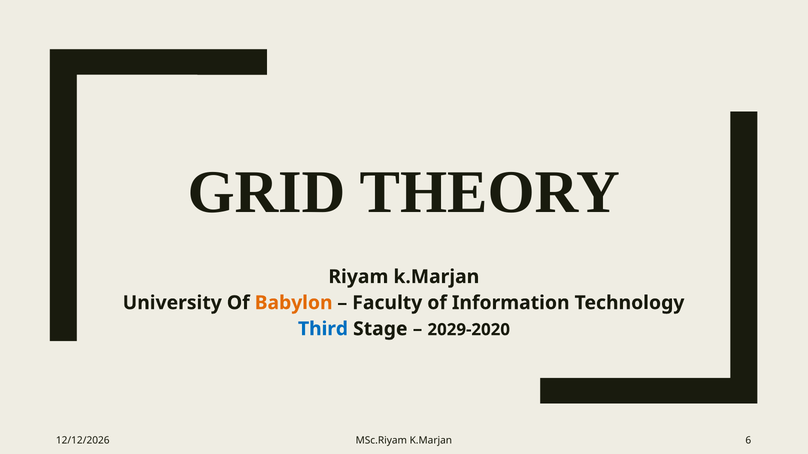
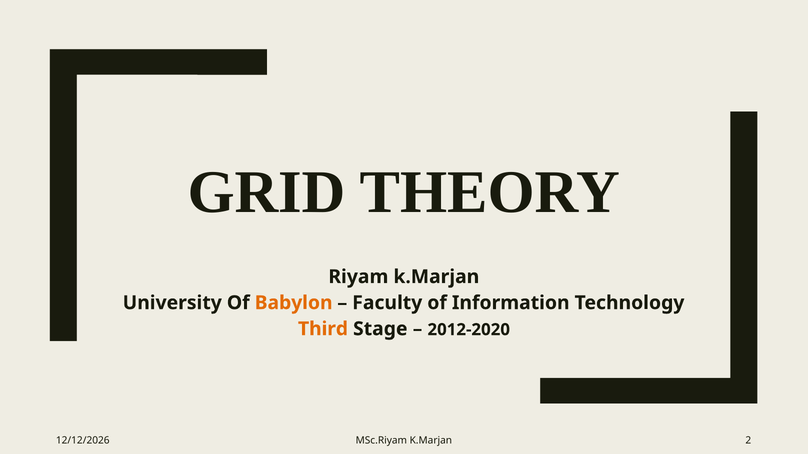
Third colour: blue -> orange
2029-2020: 2029-2020 -> 2012-2020
6: 6 -> 2
